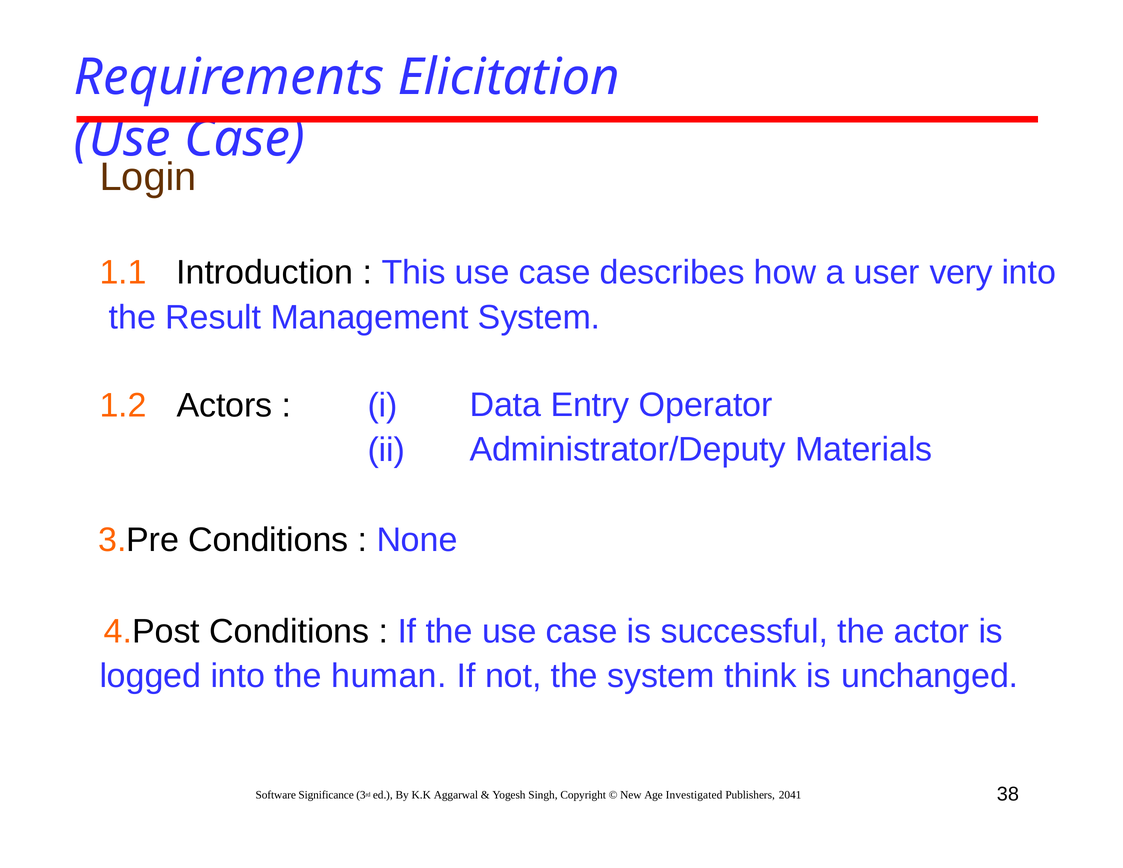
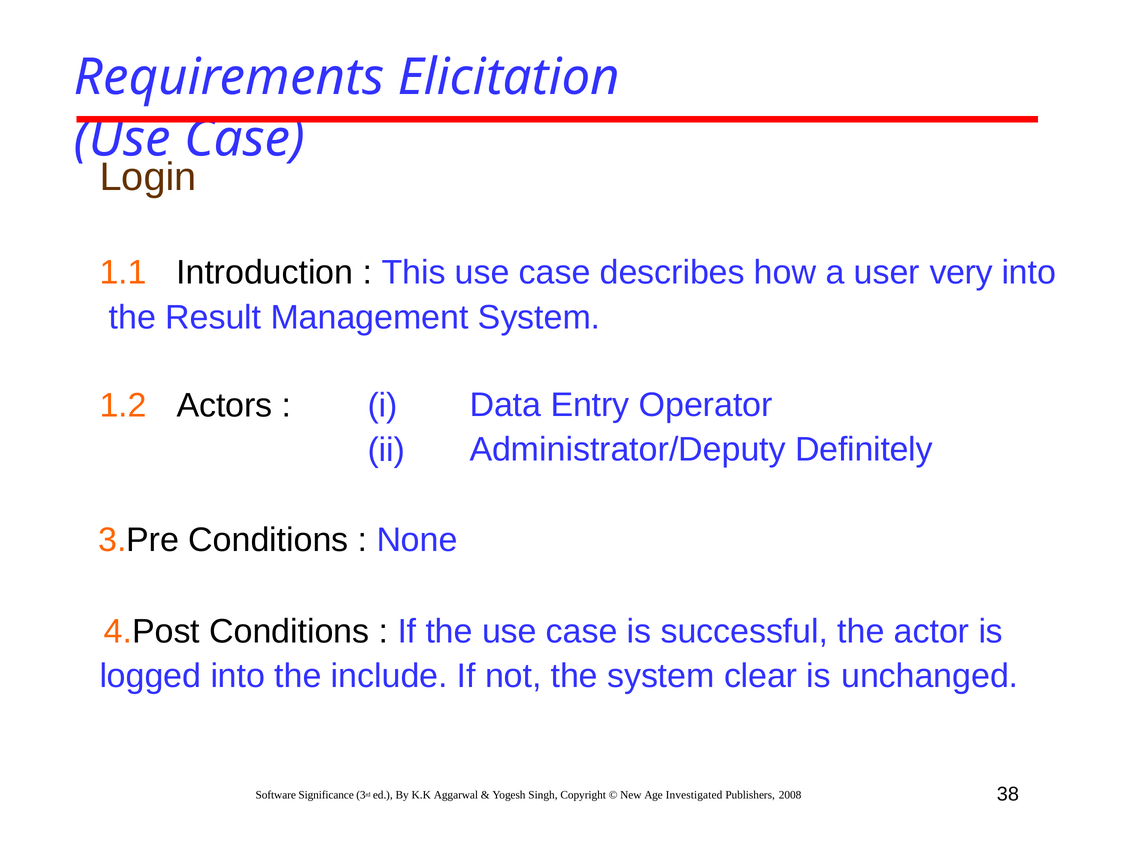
Materials: Materials -> Definitely
human: human -> include
think: think -> clear
2041: 2041 -> 2008
